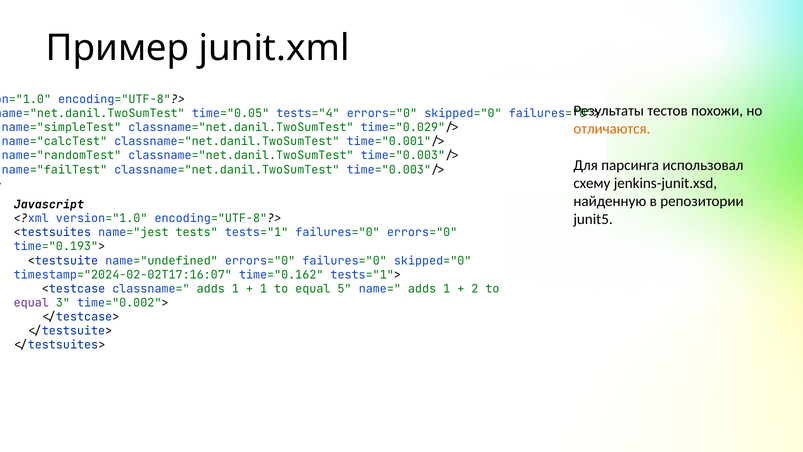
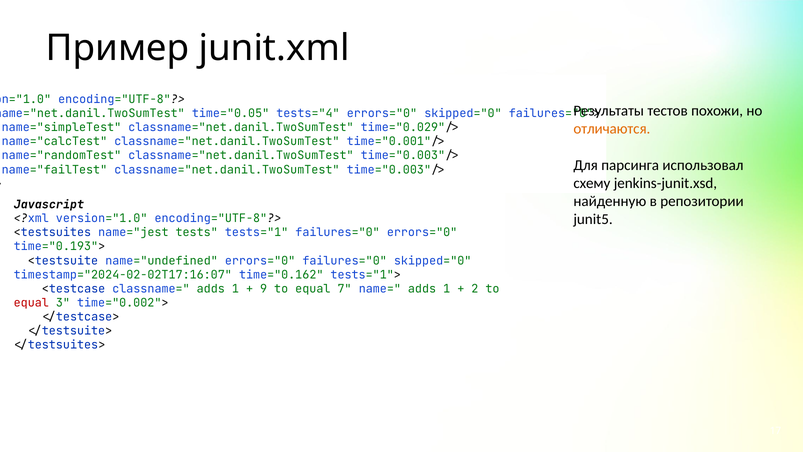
1 at (264, 289): 1 -> 9
5: 5 -> 7
equal at (31, 303) colour: purple -> red
